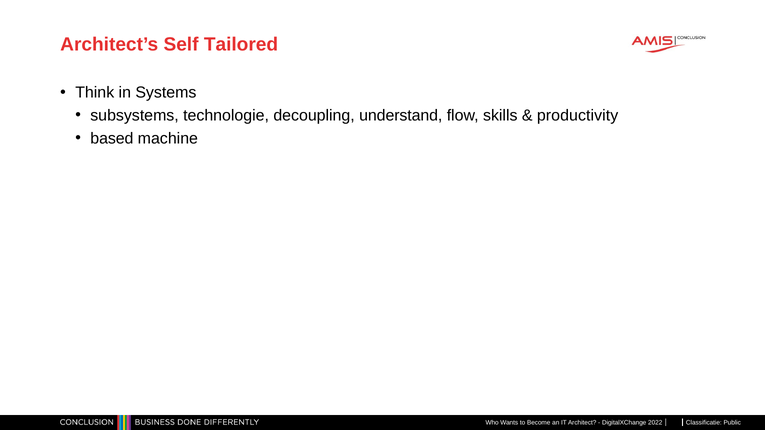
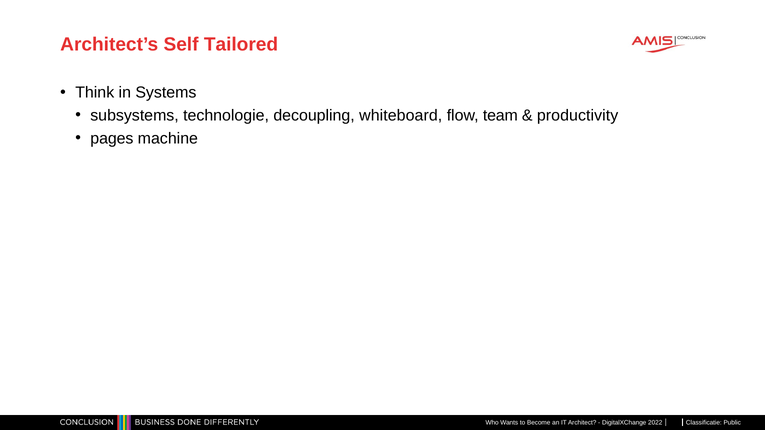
understand: understand -> whiteboard
skills: skills -> team
based: based -> pages
